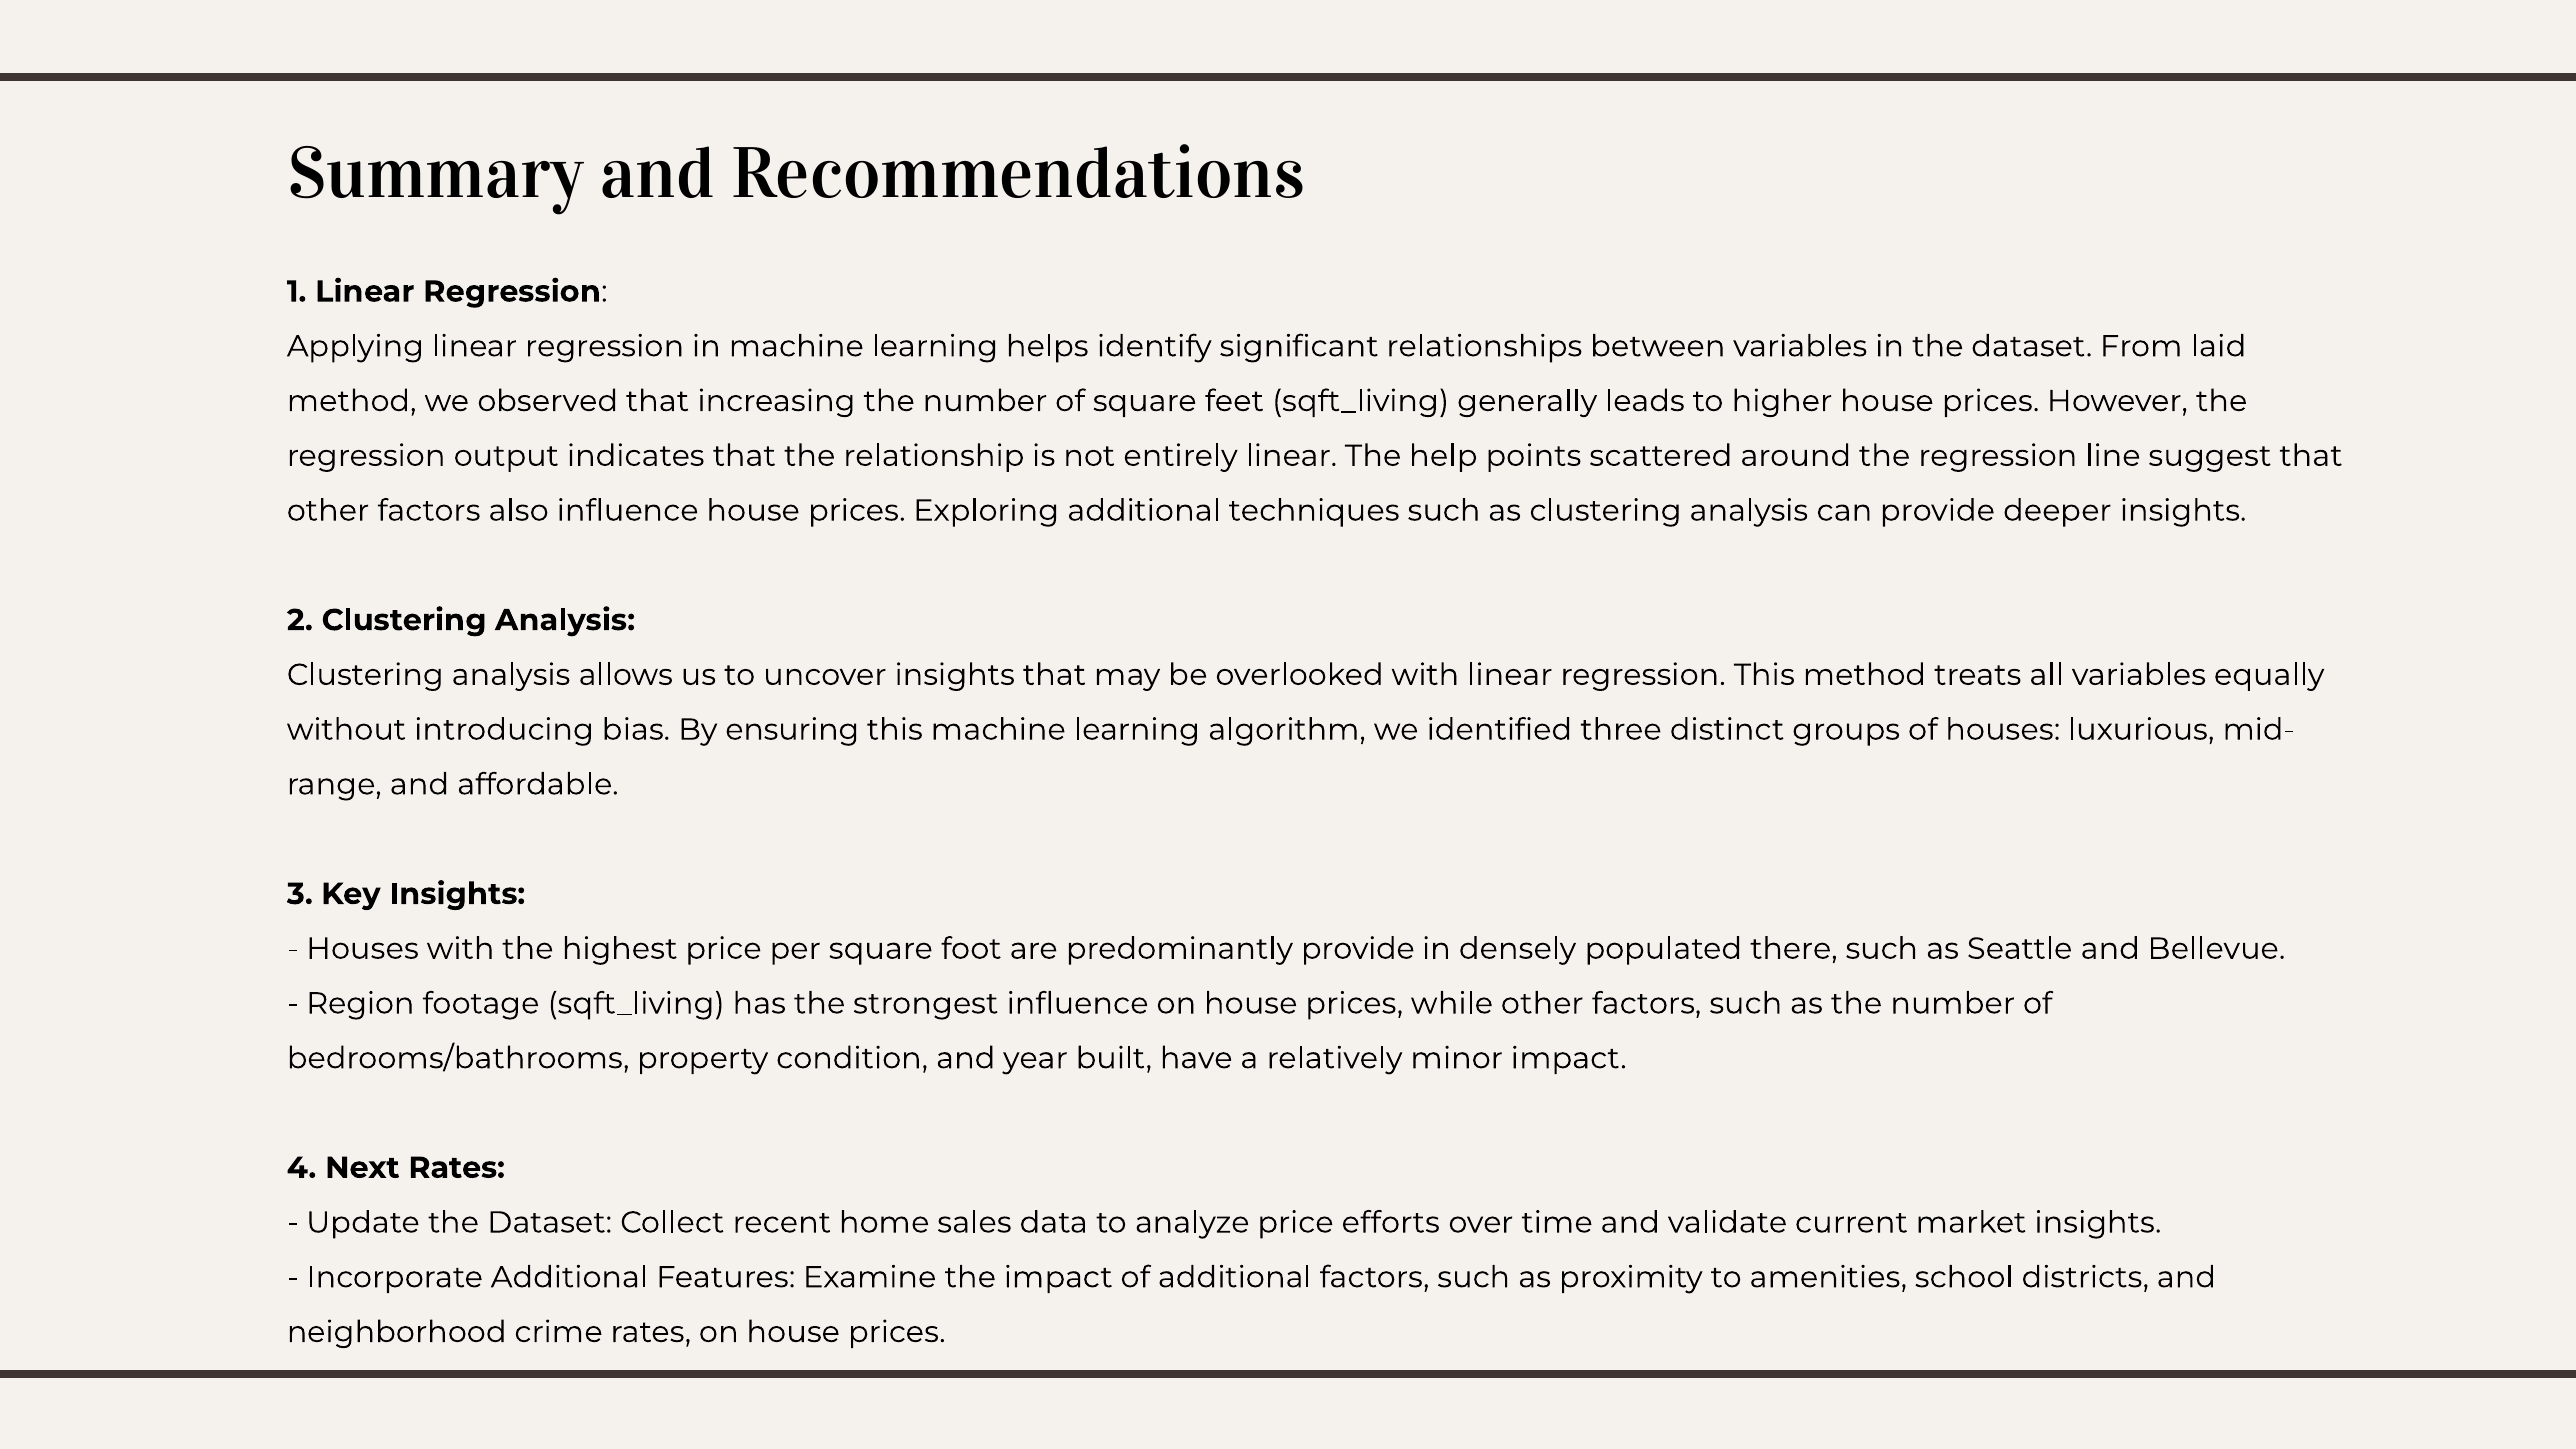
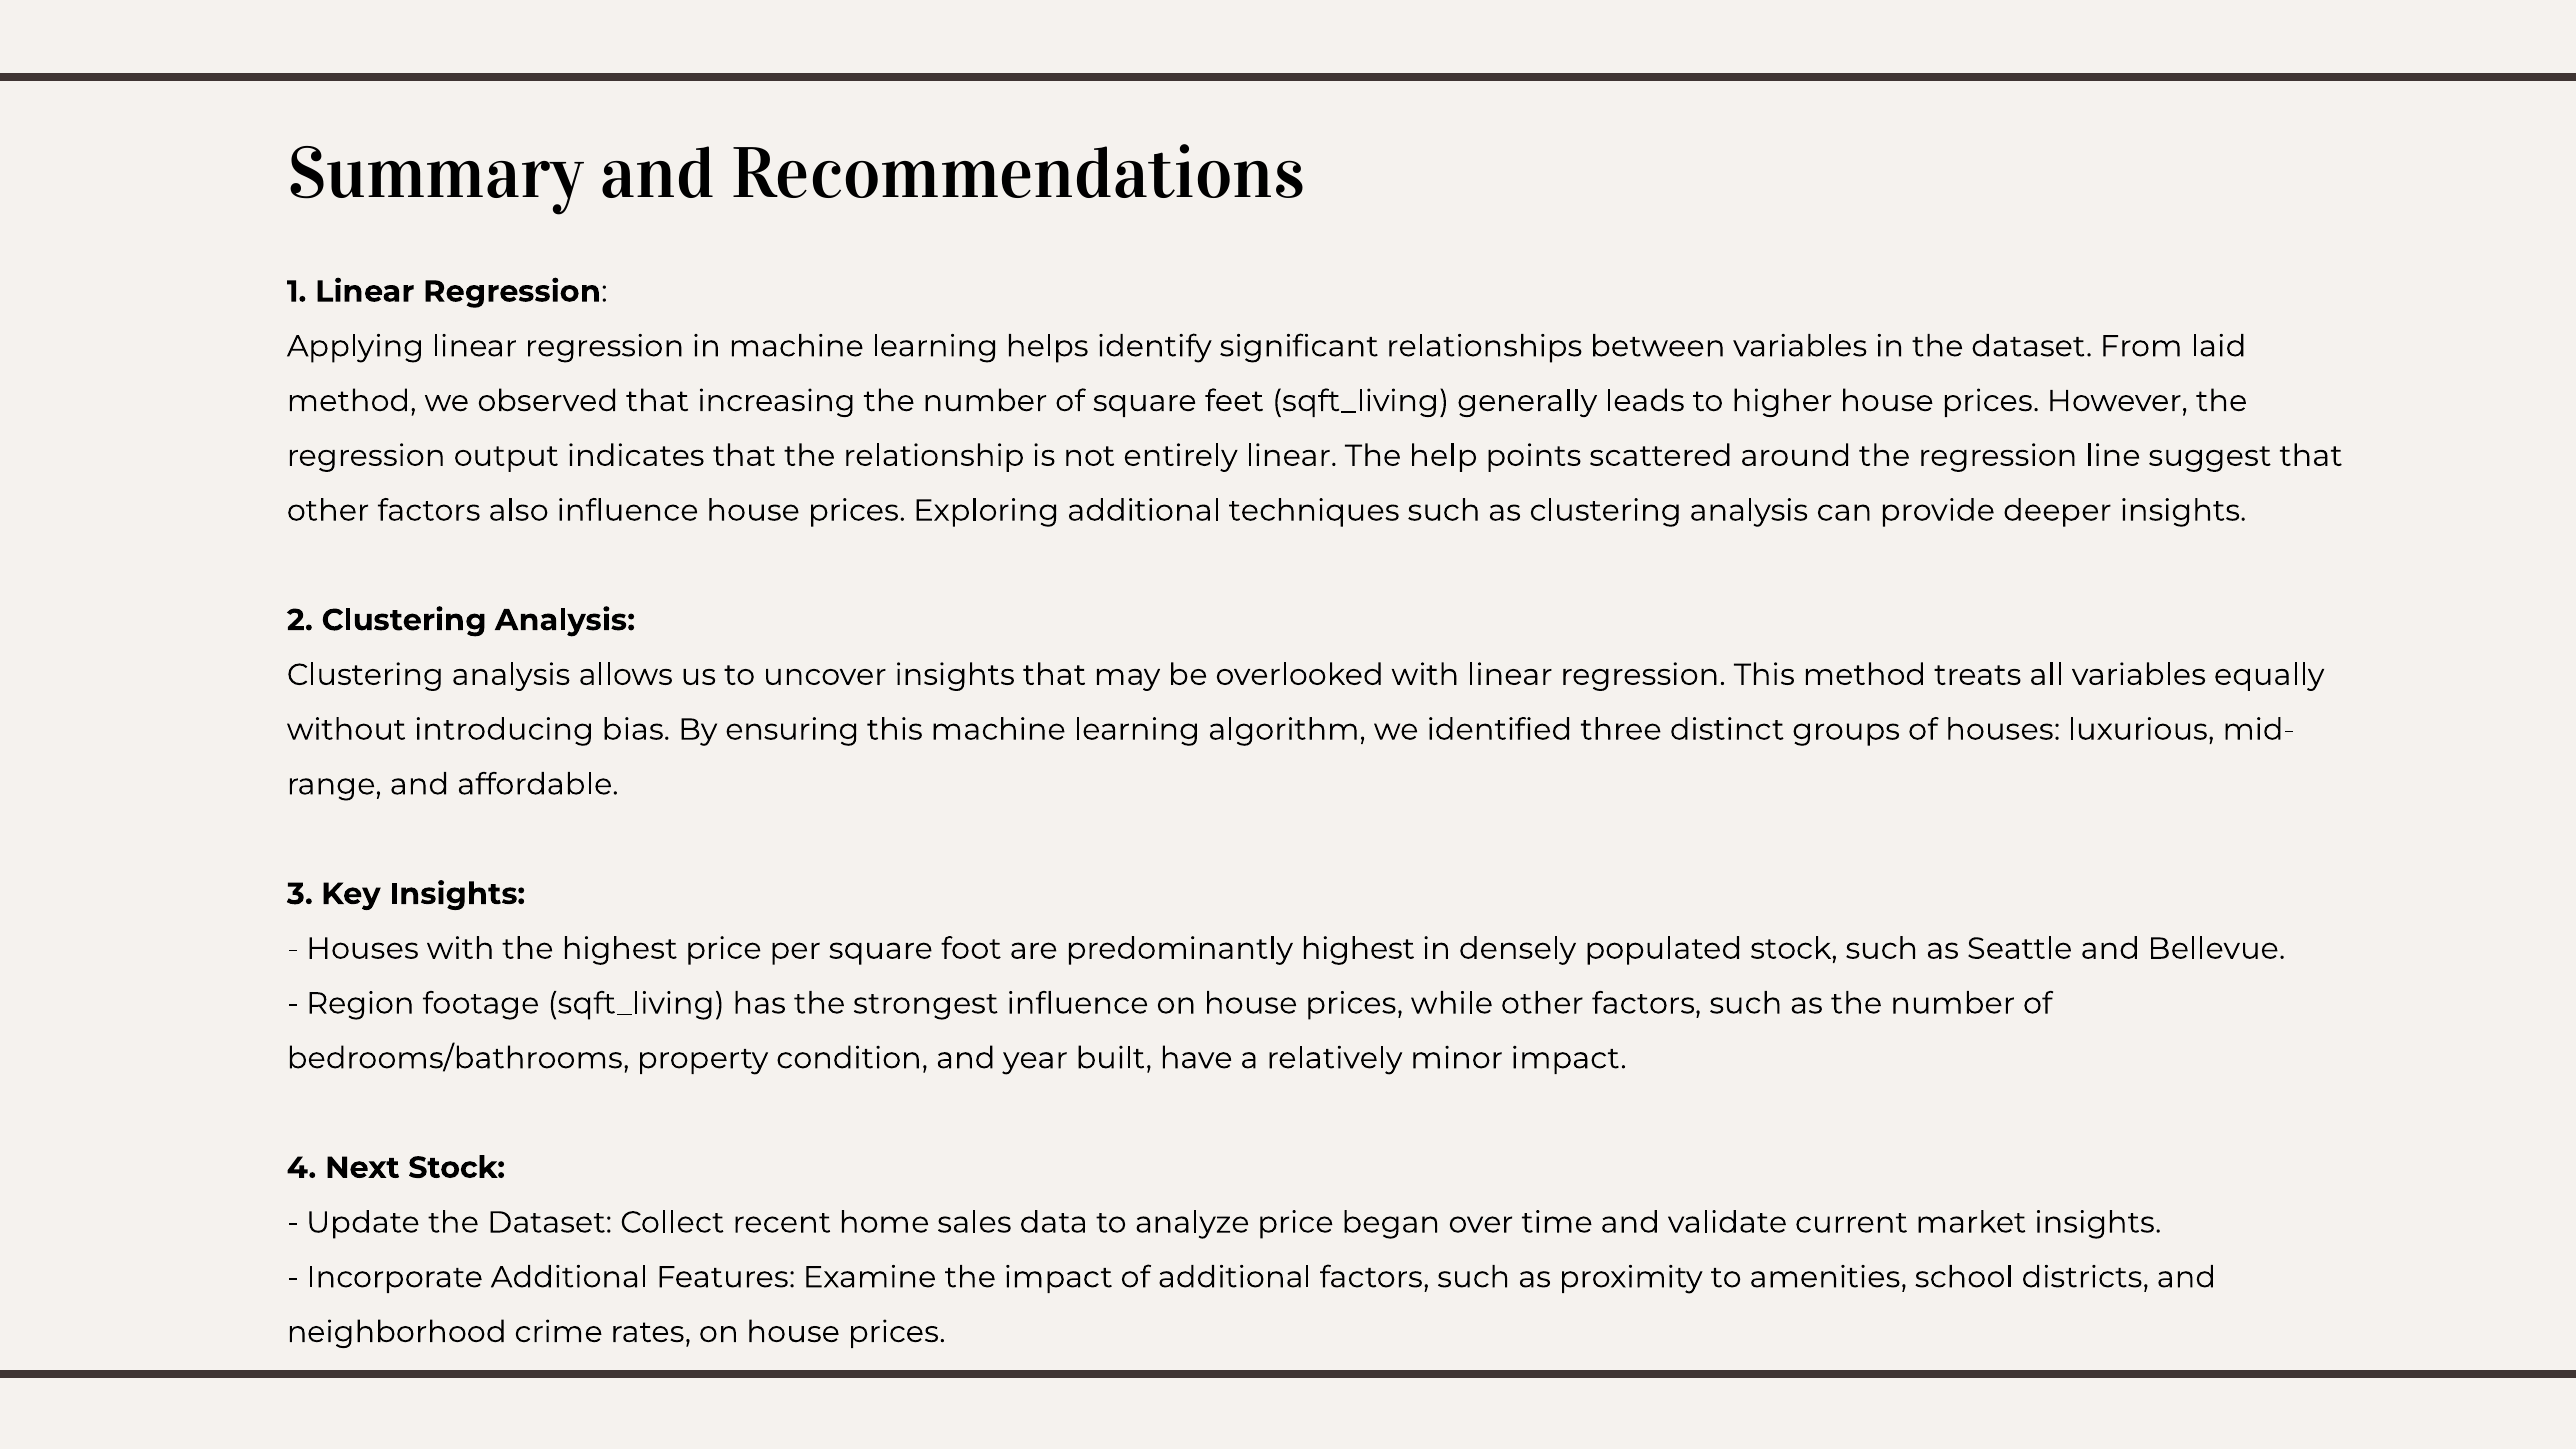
predominantly provide: provide -> highest
populated there: there -> stock
Next Rates: Rates -> Stock
efforts: efforts -> began
